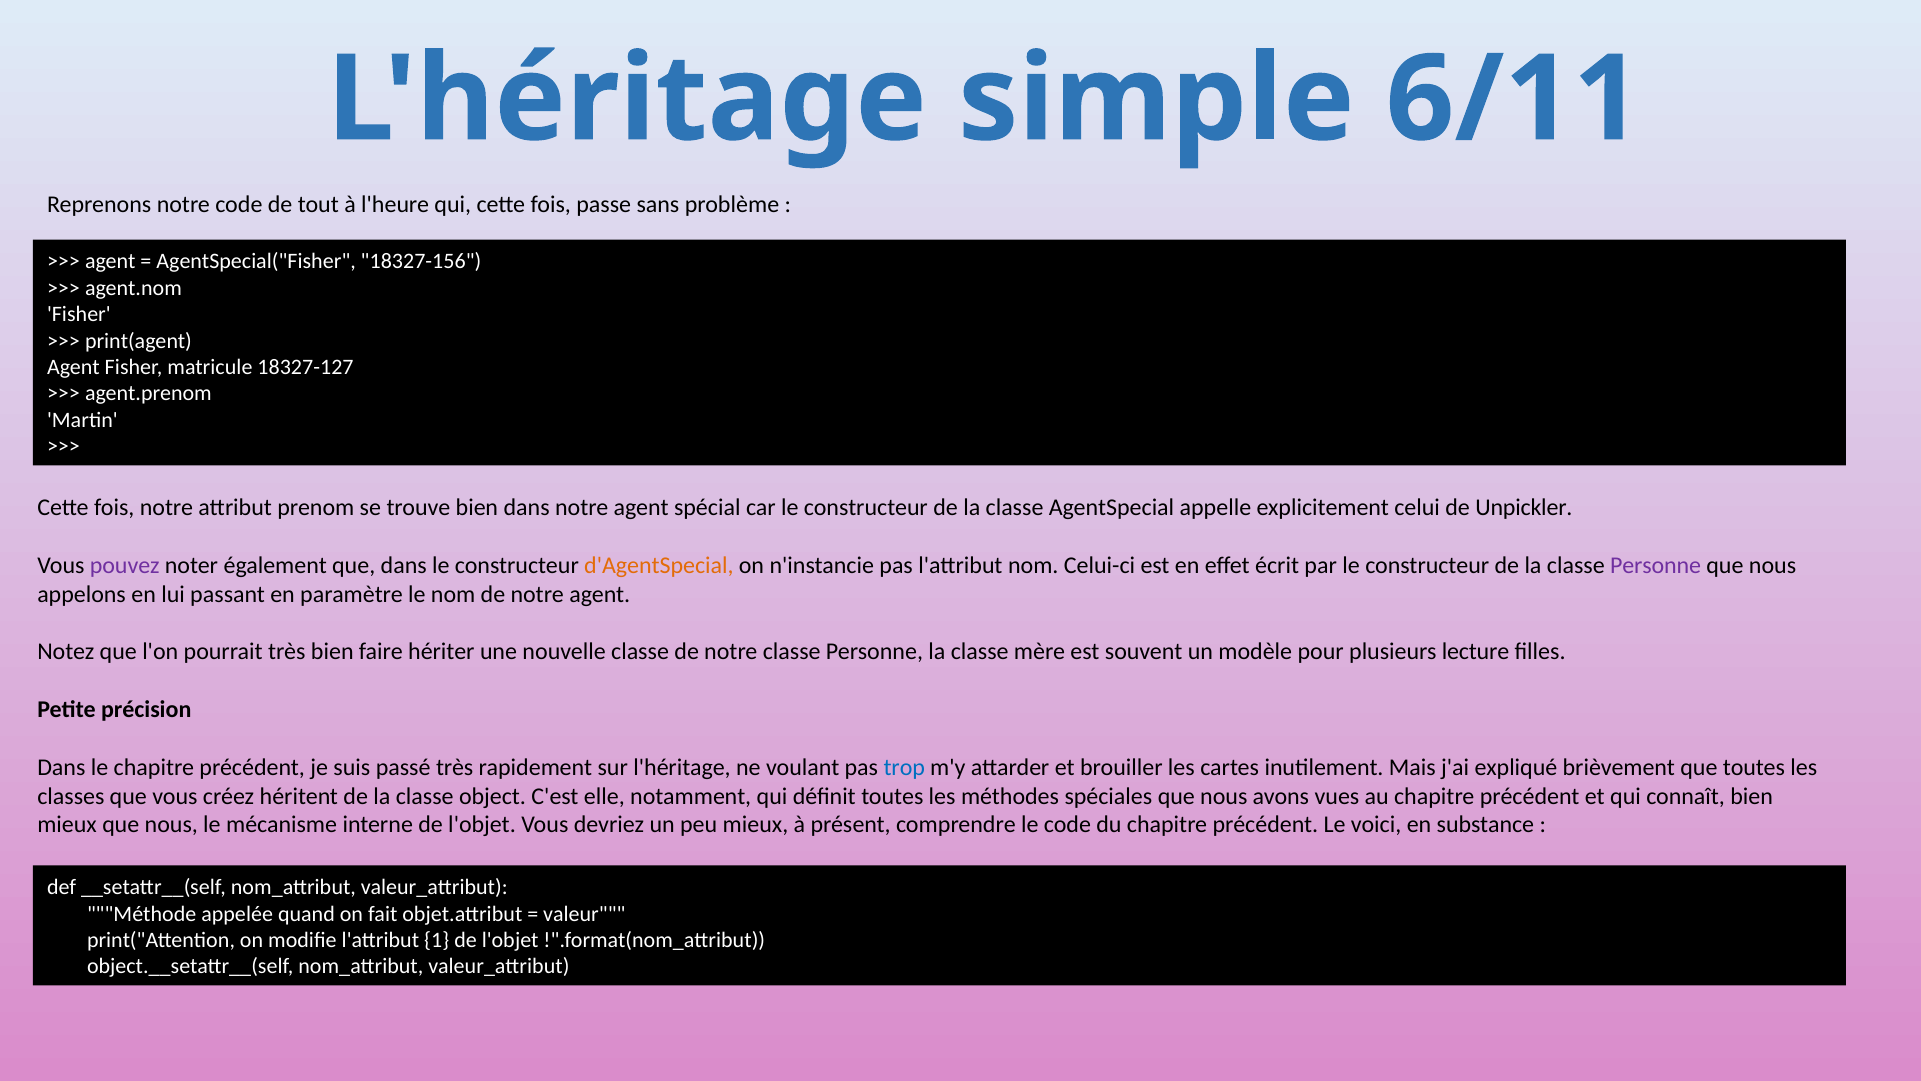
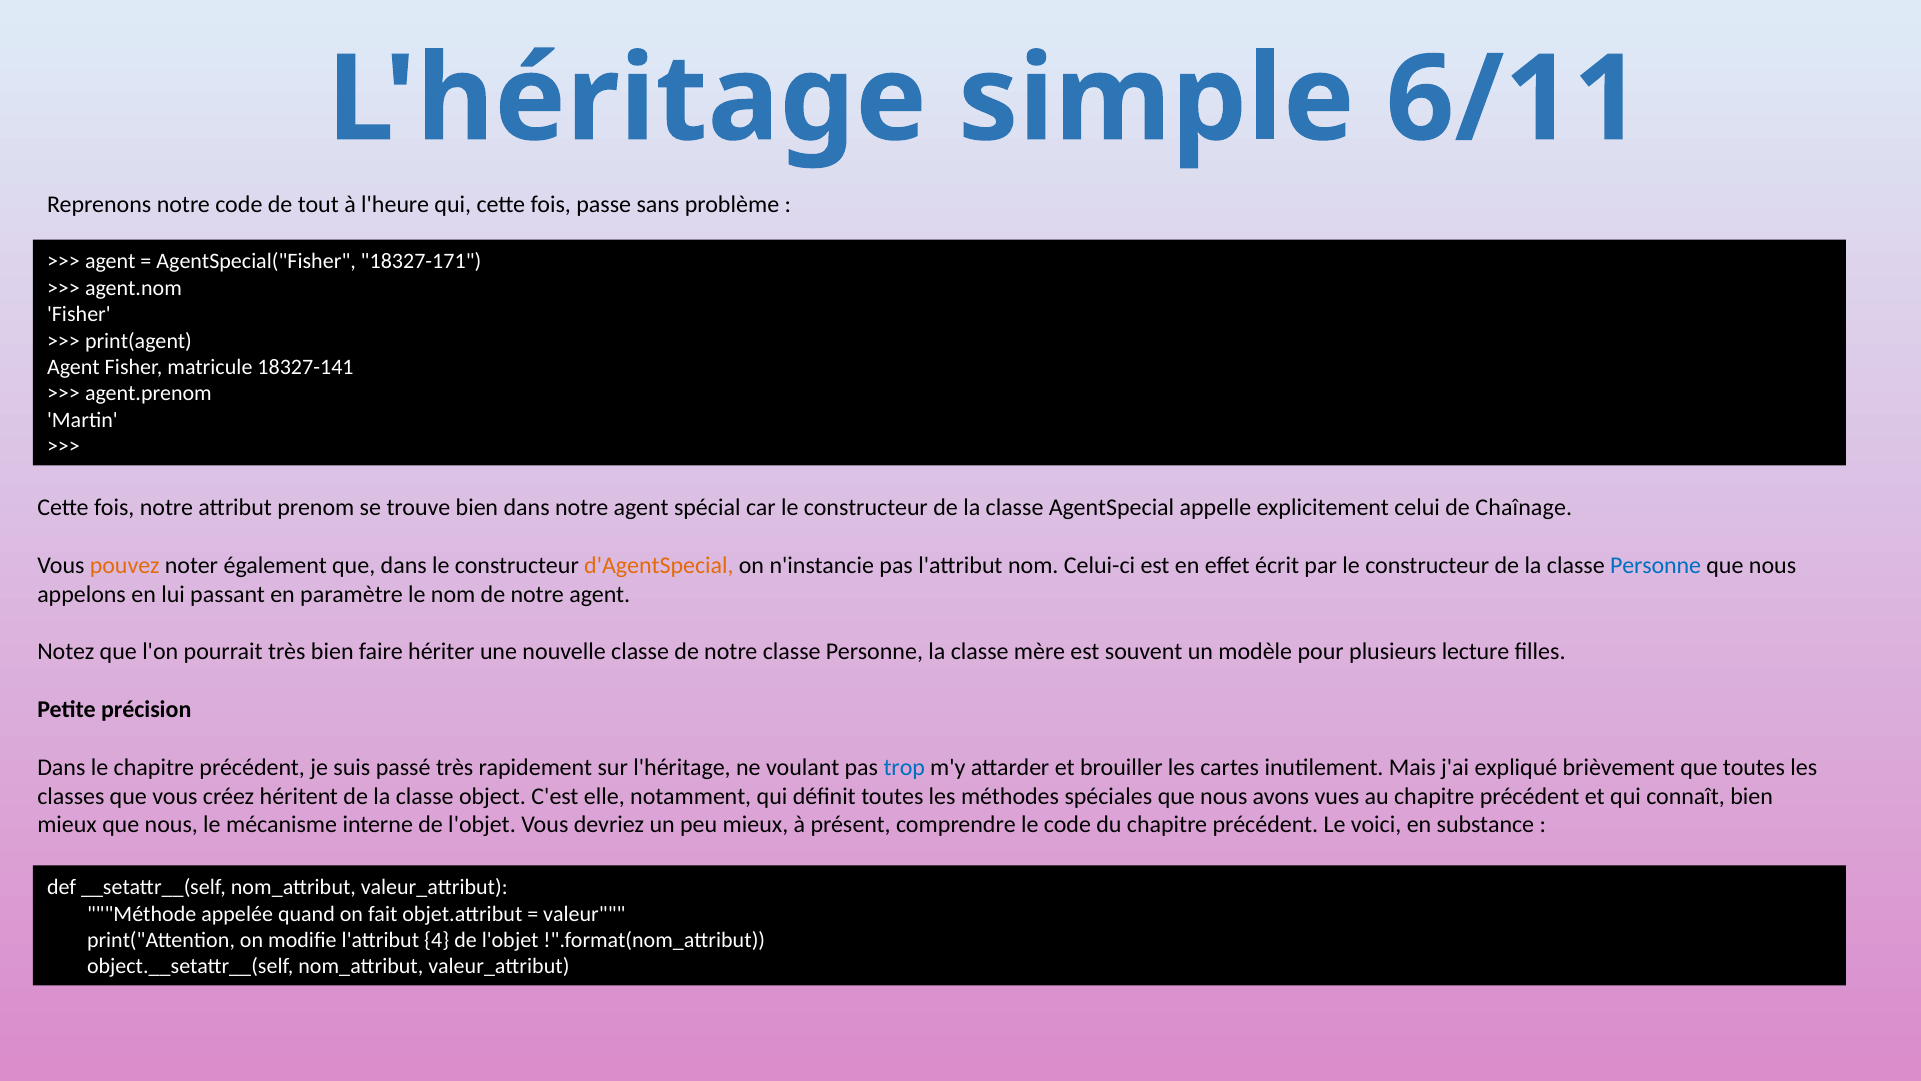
18327-156: 18327-156 -> 18327-171
18327-127: 18327-127 -> 18327-141
Unpickler: Unpickler -> Chaînage
pouvez colour: purple -> orange
Personne at (1656, 565) colour: purple -> blue
1: 1 -> 4
